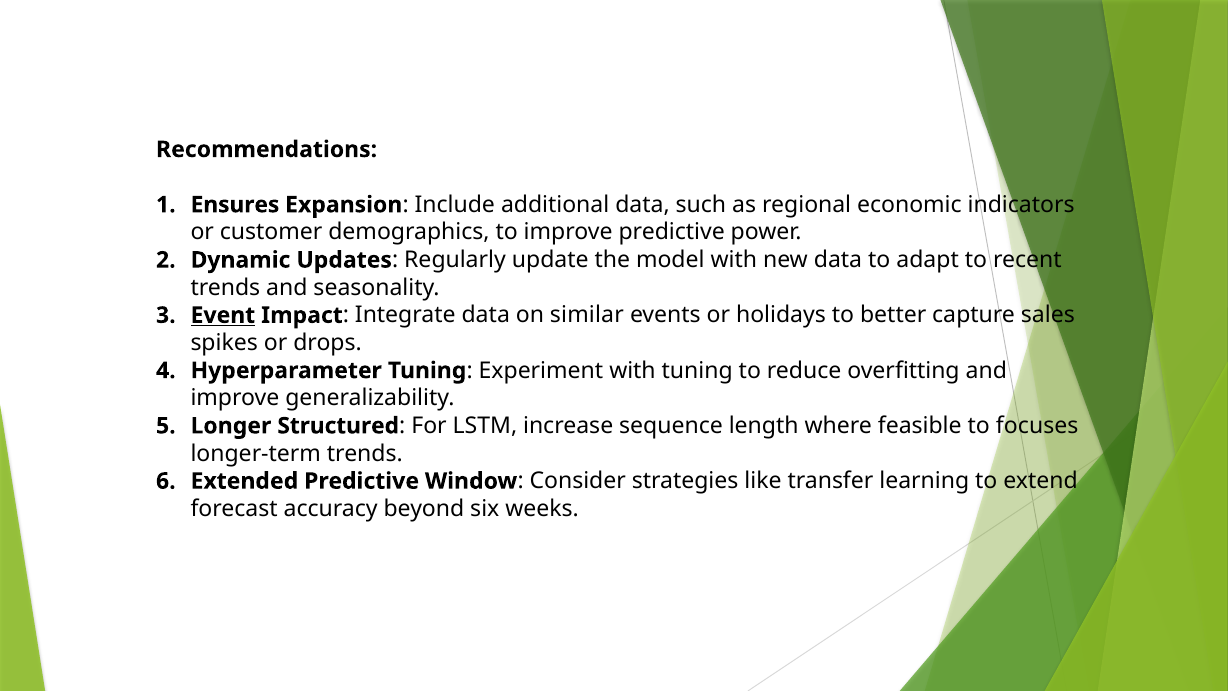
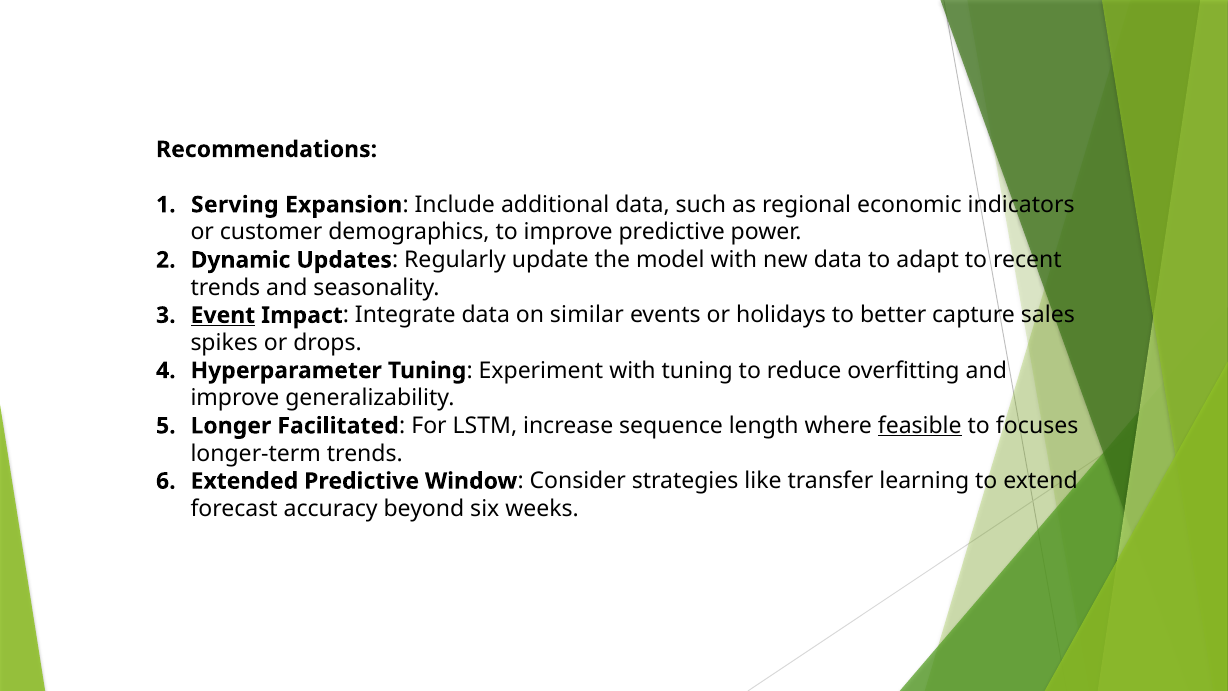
Ensures: Ensures -> Serving
Structured: Structured -> Facilitated
feasible underline: none -> present
